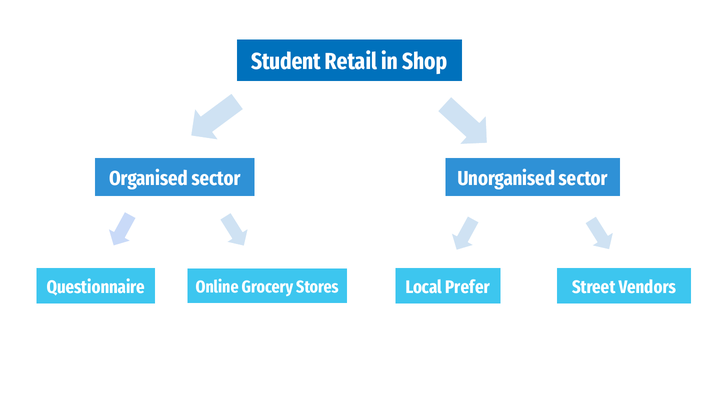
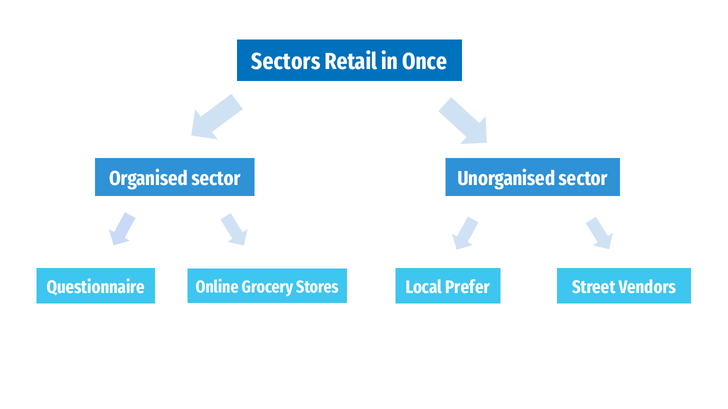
Student: Student -> Sectors
Shop: Shop -> Once
